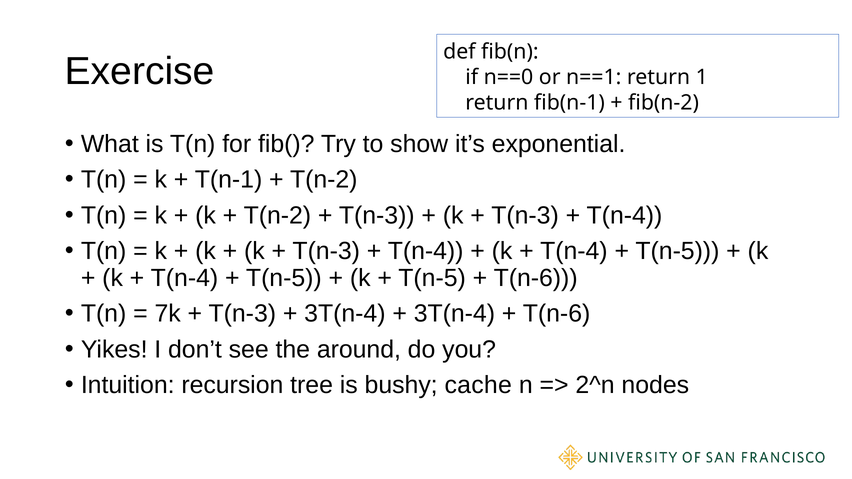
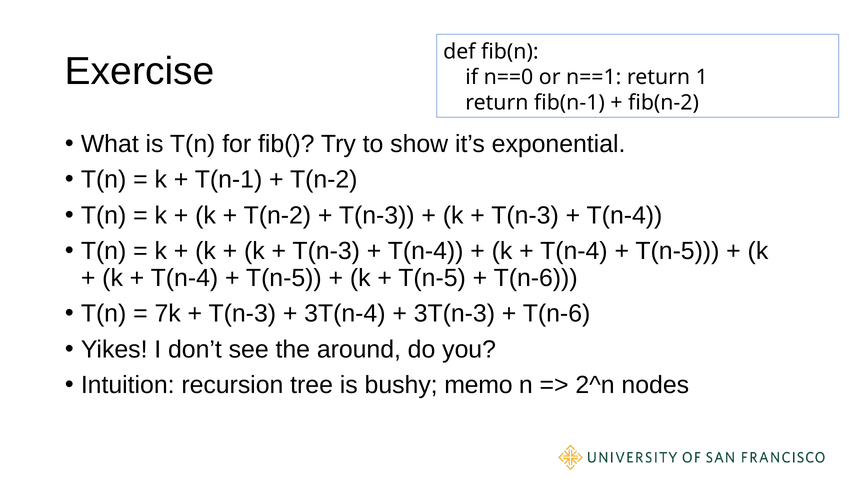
3T(n-4 at (454, 314): 3T(n-4 -> 3T(n-3
cache: cache -> memo
